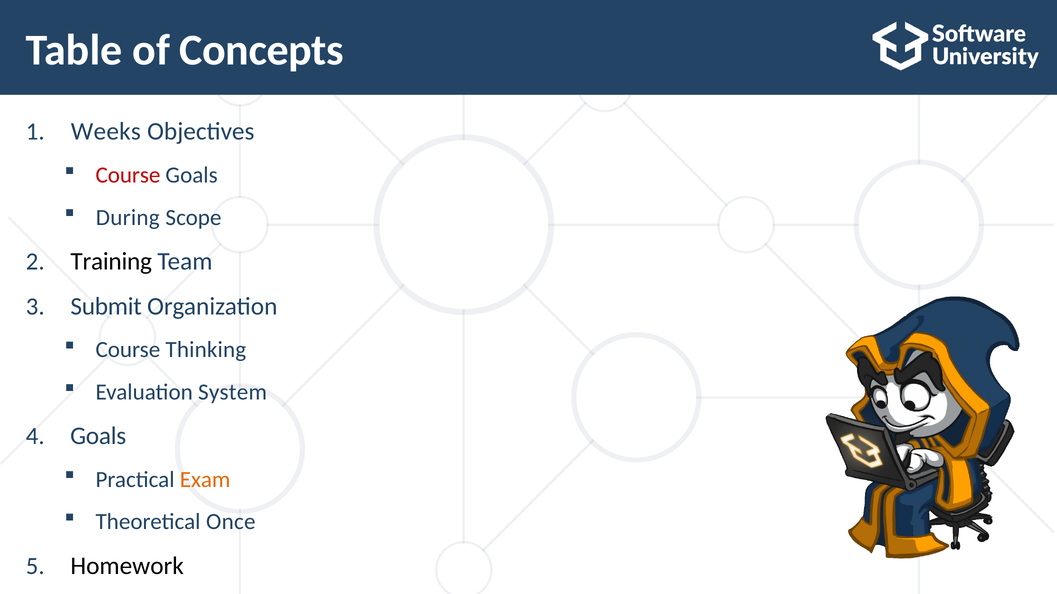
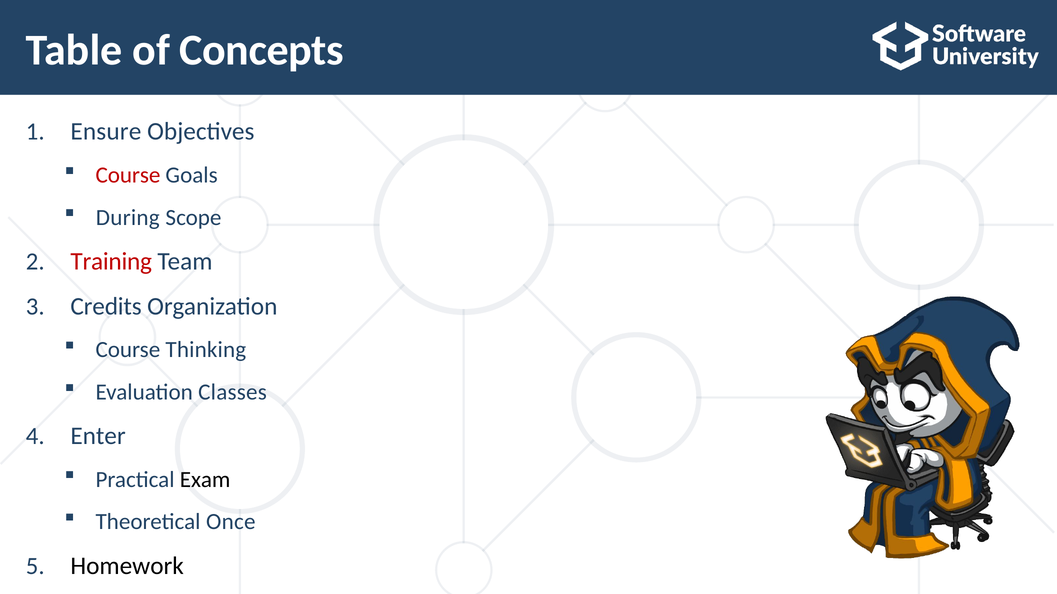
Weeks: Weeks -> Ensure
Training colour: black -> red
Submit: Submit -> Credits
System: System -> Classes
Goals at (98, 436): Goals -> Enter
Exam colour: orange -> black
